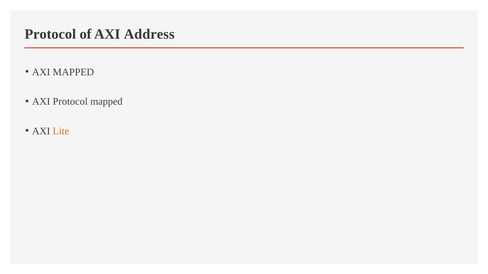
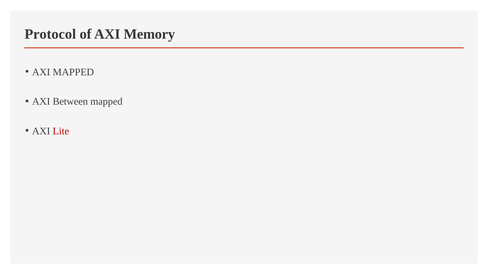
Address: Address -> Memory
AXI Protocol: Protocol -> Between
Lite colour: orange -> red
